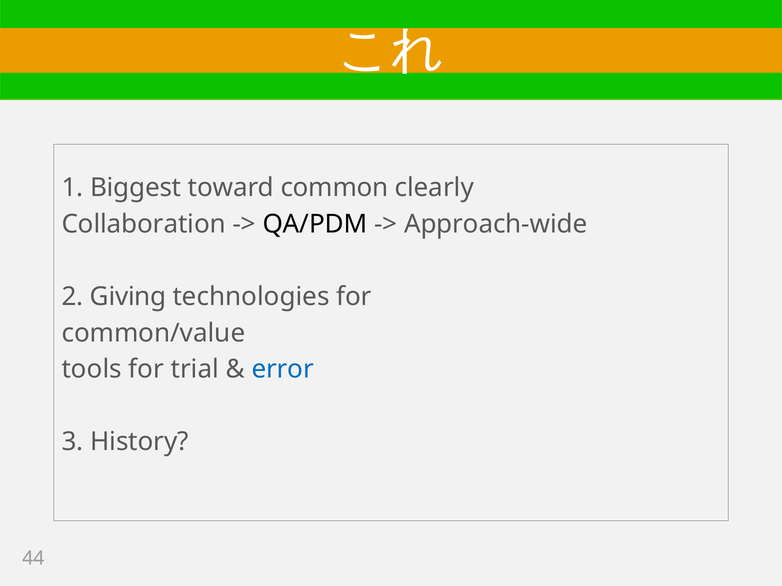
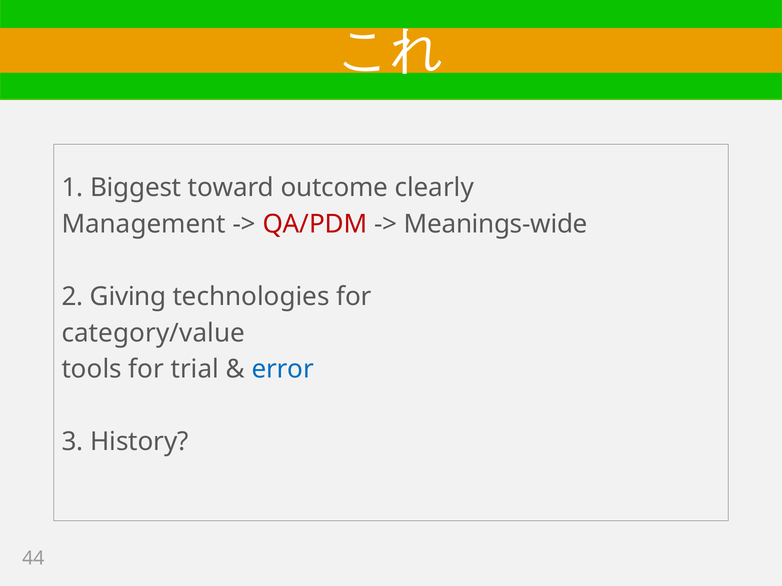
common: common -> outcome
Collaboration: Collaboration -> Management
QA/PDM colour: black -> red
Approach-wide: Approach-wide -> Meanings-wide
common/value: common/value -> category/value
